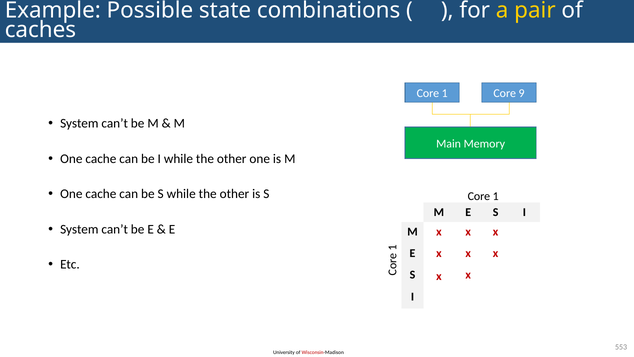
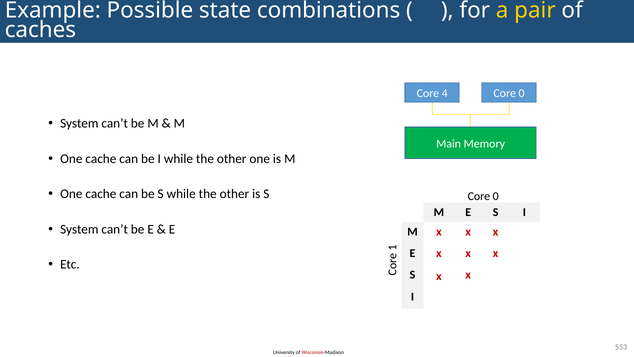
1 at (445, 93): 1 -> 4
9 at (522, 93): 9 -> 0
1 at (496, 196): 1 -> 0
